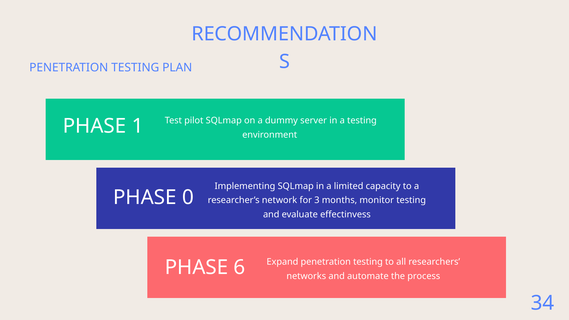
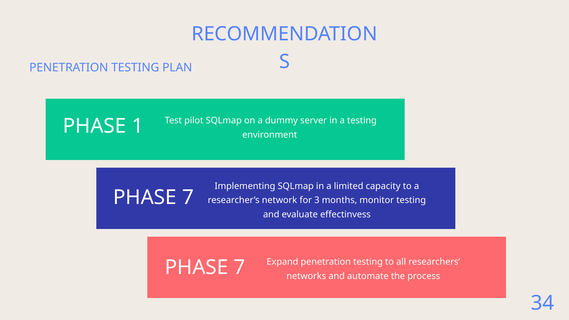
0 at (188, 197): 0 -> 7
6 at (240, 267): 6 -> 7
